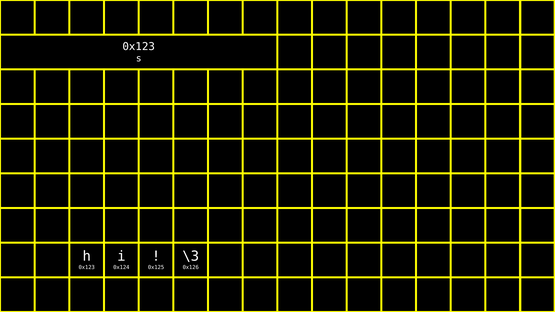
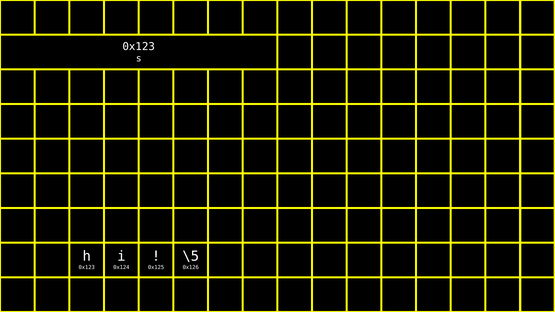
\3: \3 -> \5
